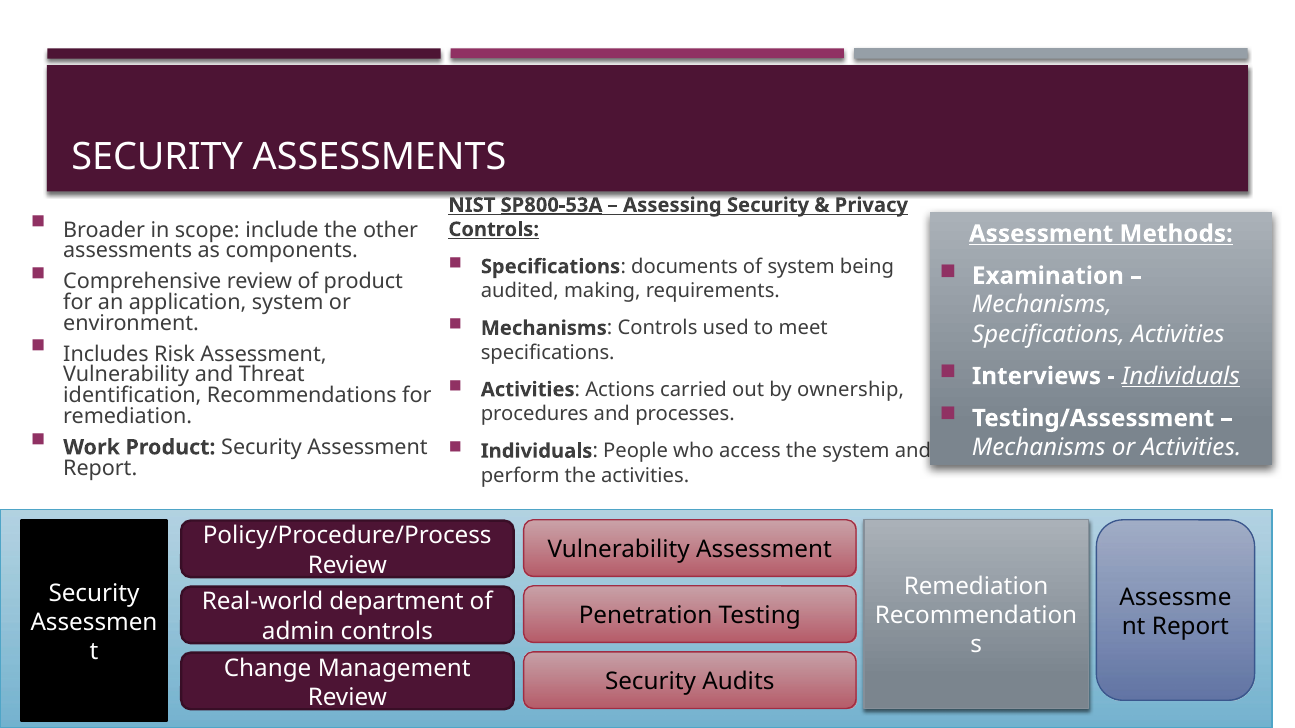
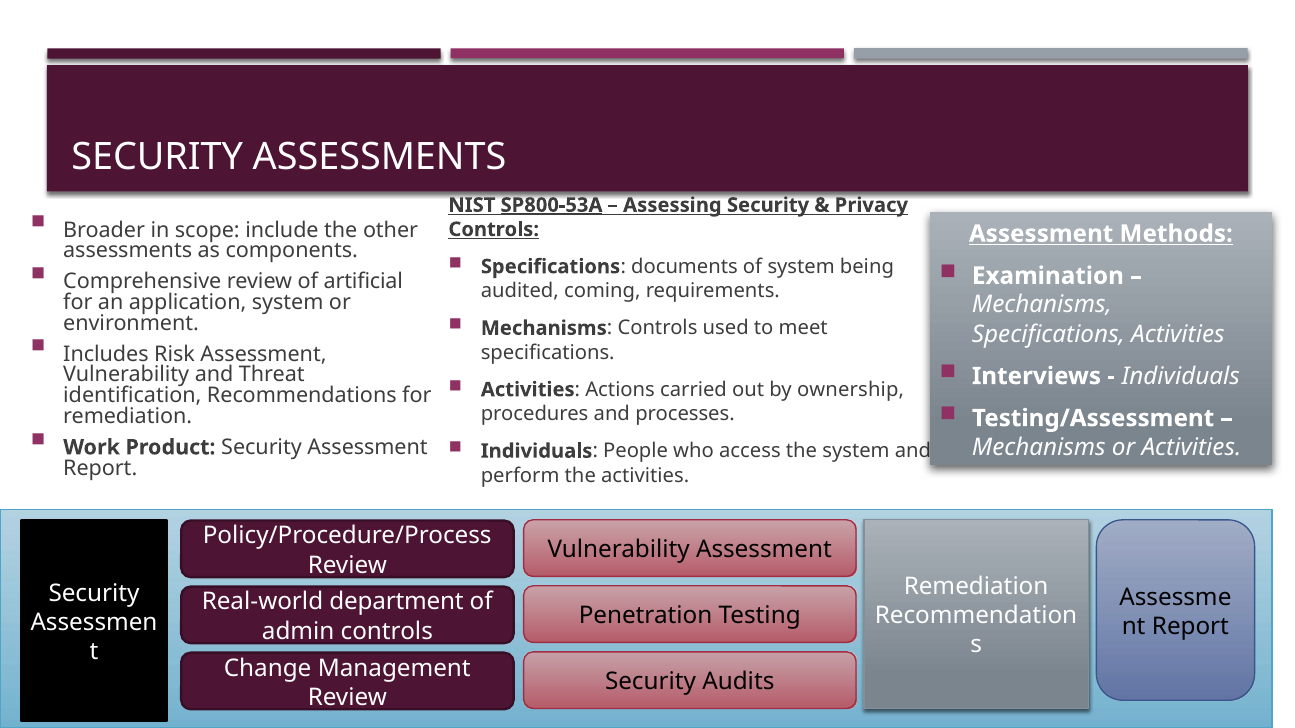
of product: product -> artificial
making: making -> coming
Individuals at (1181, 376) underline: present -> none
